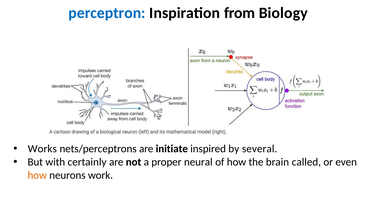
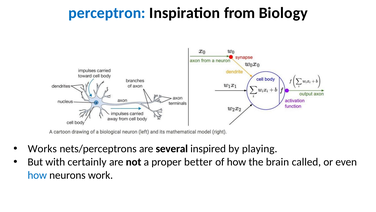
initiate: initiate -> several
several: several -> playing
neural: neural -> better
how at (37, 175) colour: orange -> blue
